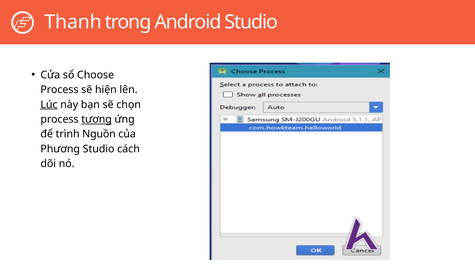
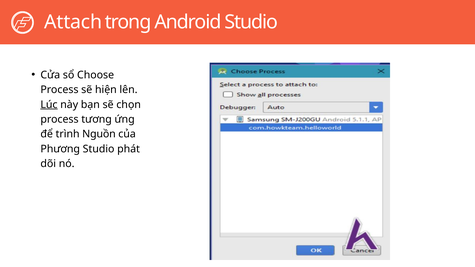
Thanh: Thanh -> Attach
tương underline: present -> none
cách: cách -> phát
